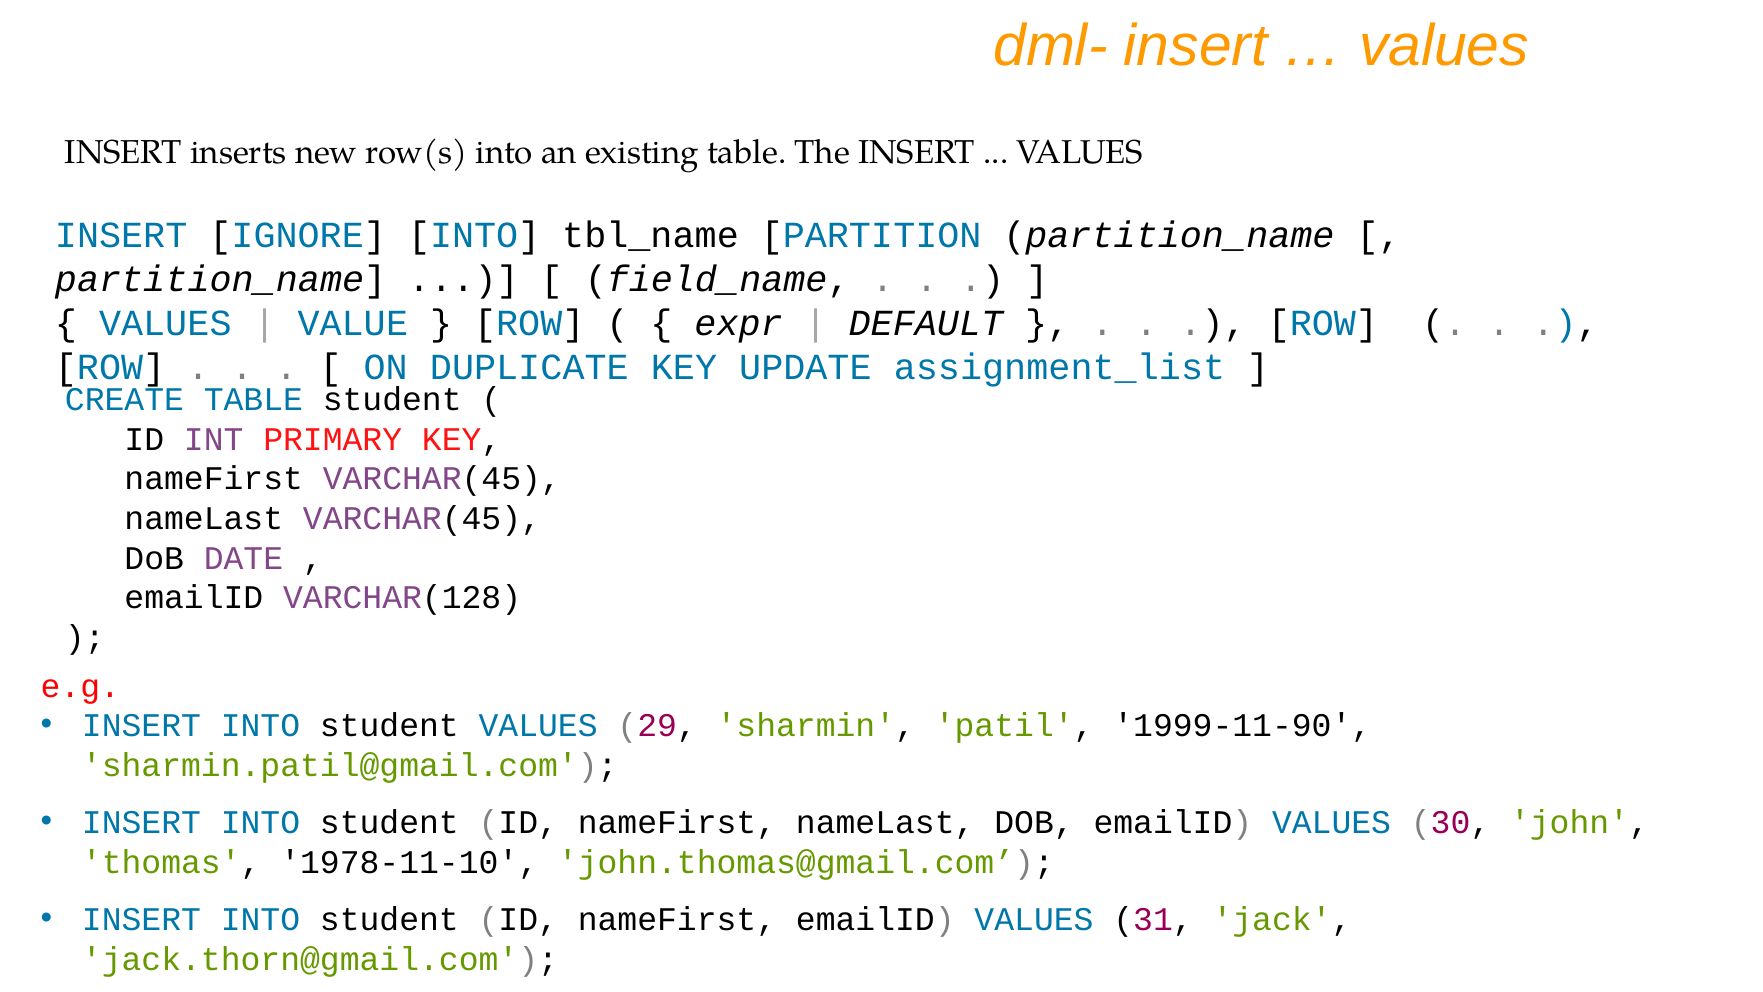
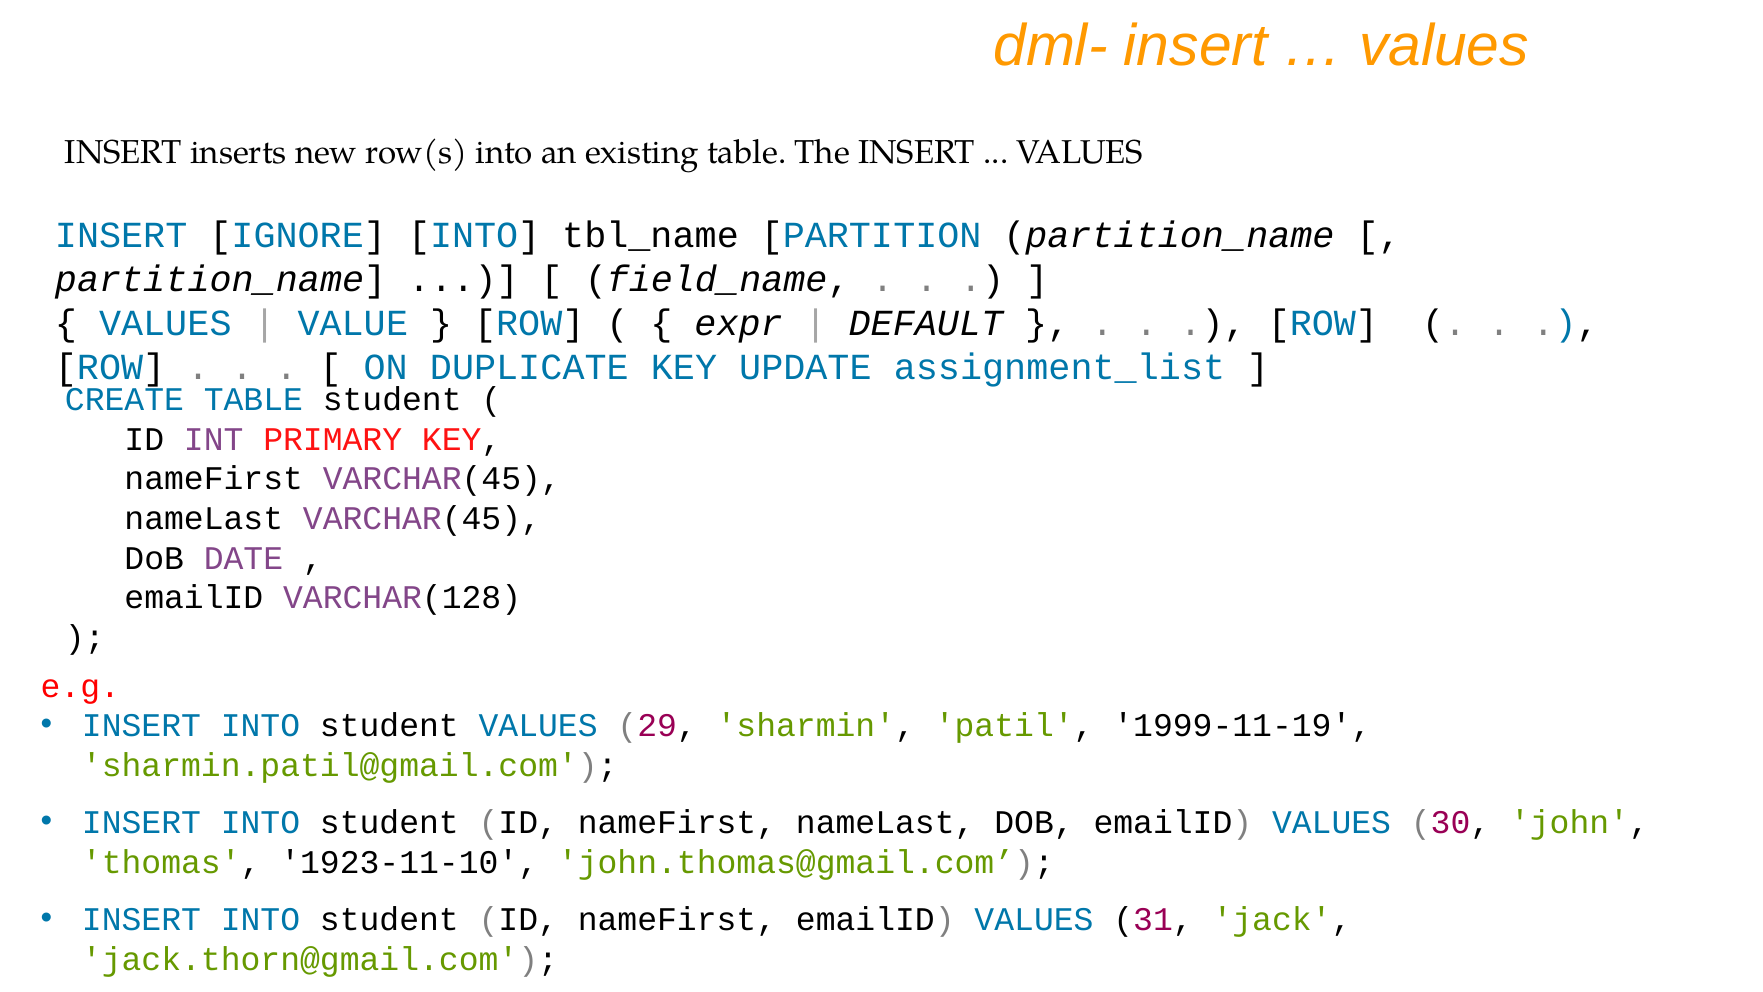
1999-11-90: 1999-11-90 -> 1999-11-19
1978-11-10: 1978-11-10 -> 1923-11-10
